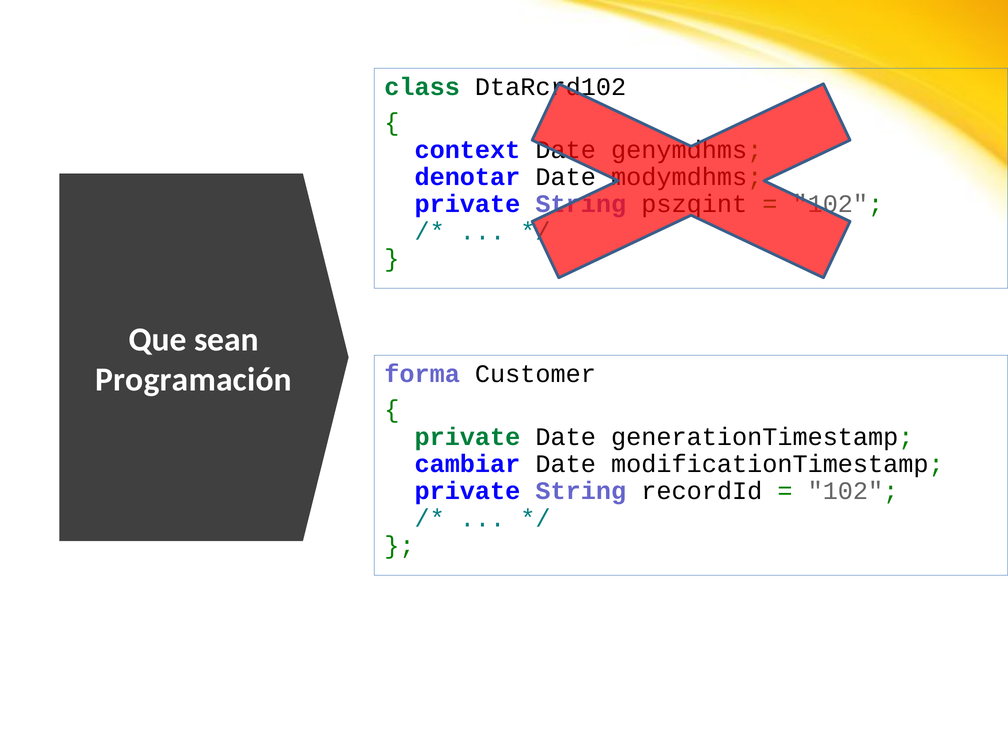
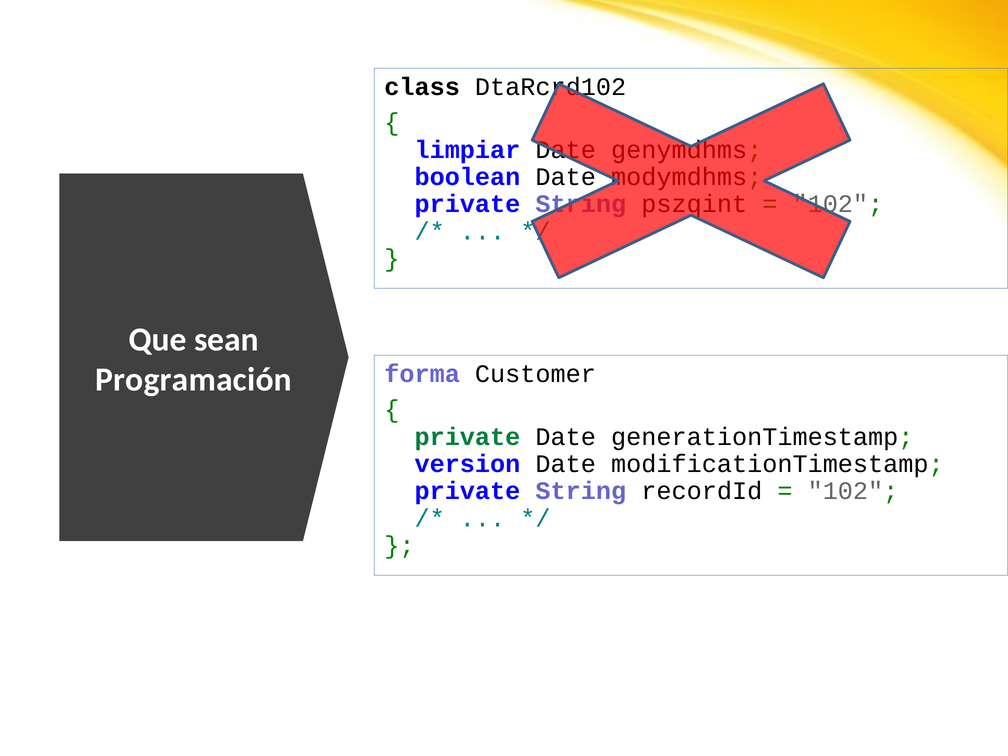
class colour: green -> black
context: context -> limpiar
denotar: denotar -> boolean
cambiar: cambiar -> version
